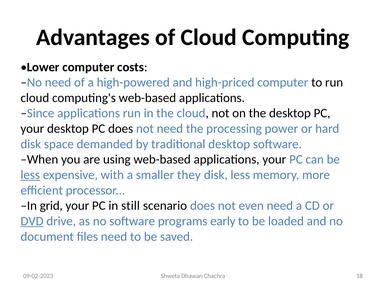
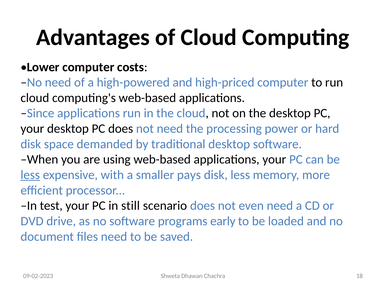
they: they -> pays
grid: grid -> test
DVD underline: present -> none
